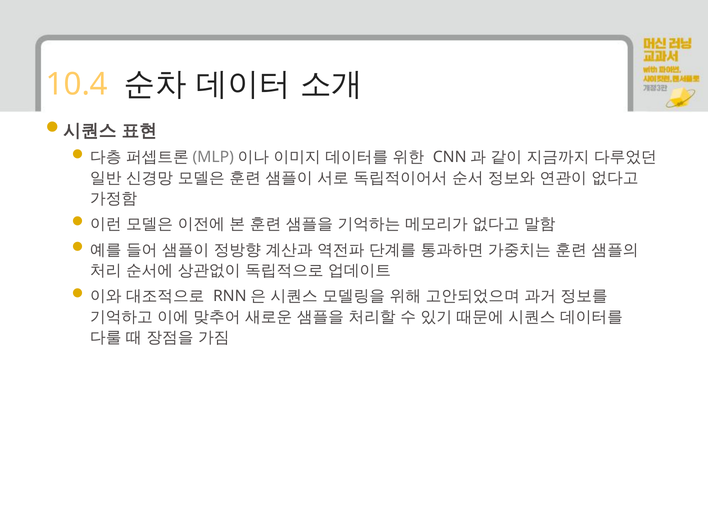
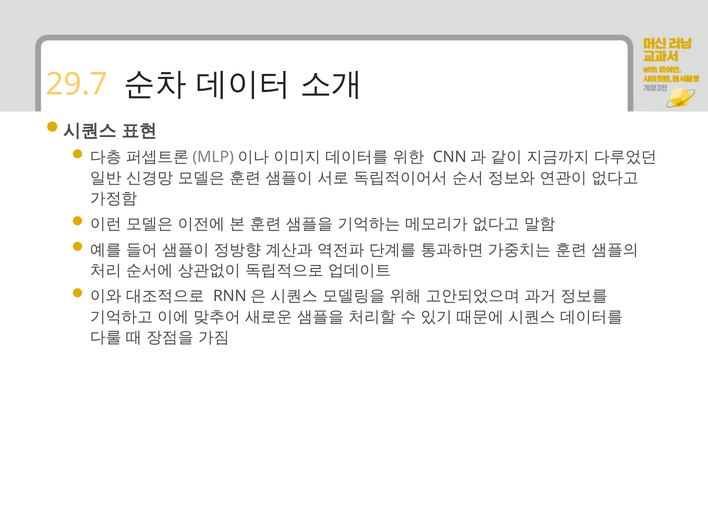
10.4: 10.4 -> 29.7
